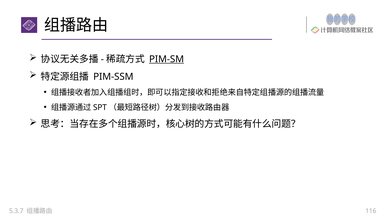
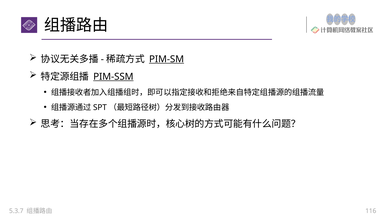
PIM-SSM underline: none -> present
